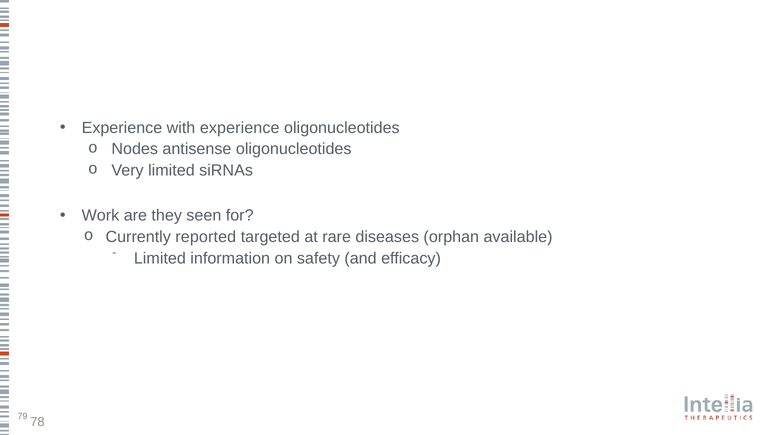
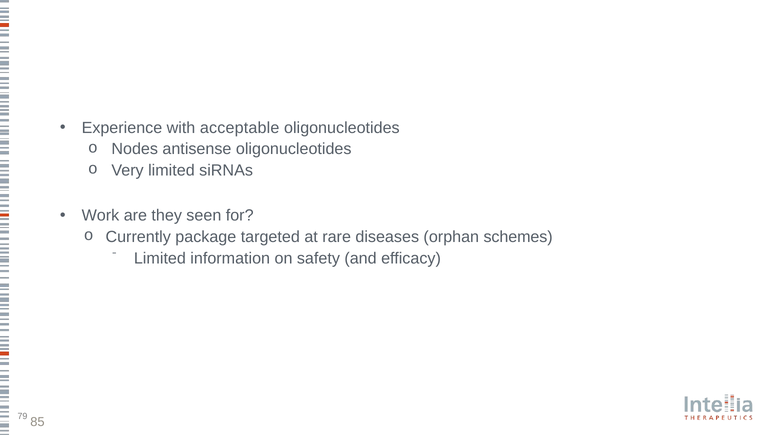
with experience: experience -> acceptable
reported: reported -> package
available: available -> schemes
78: 78 -> 85
